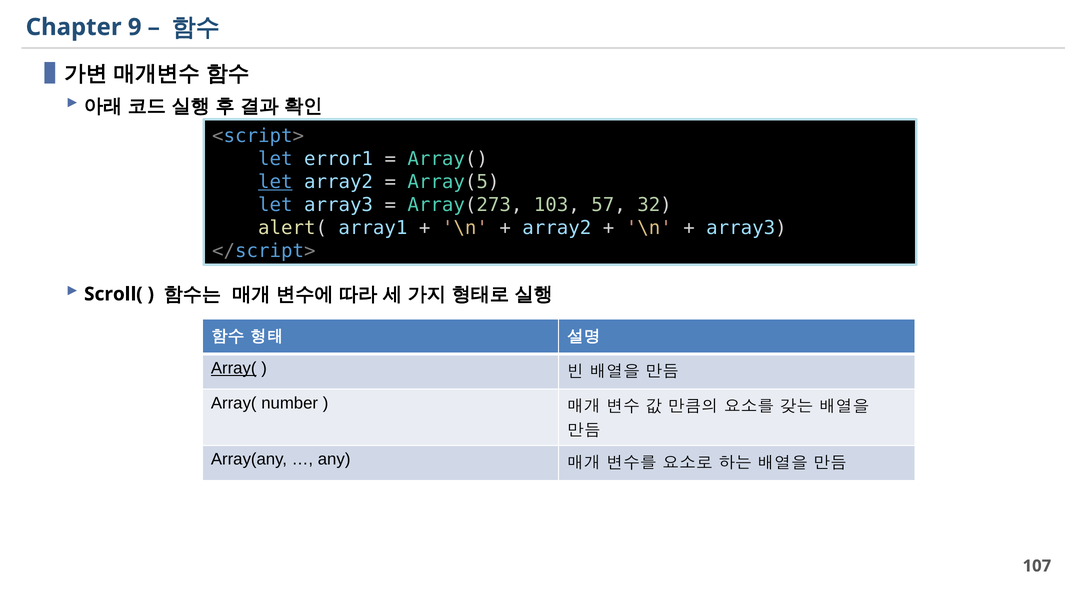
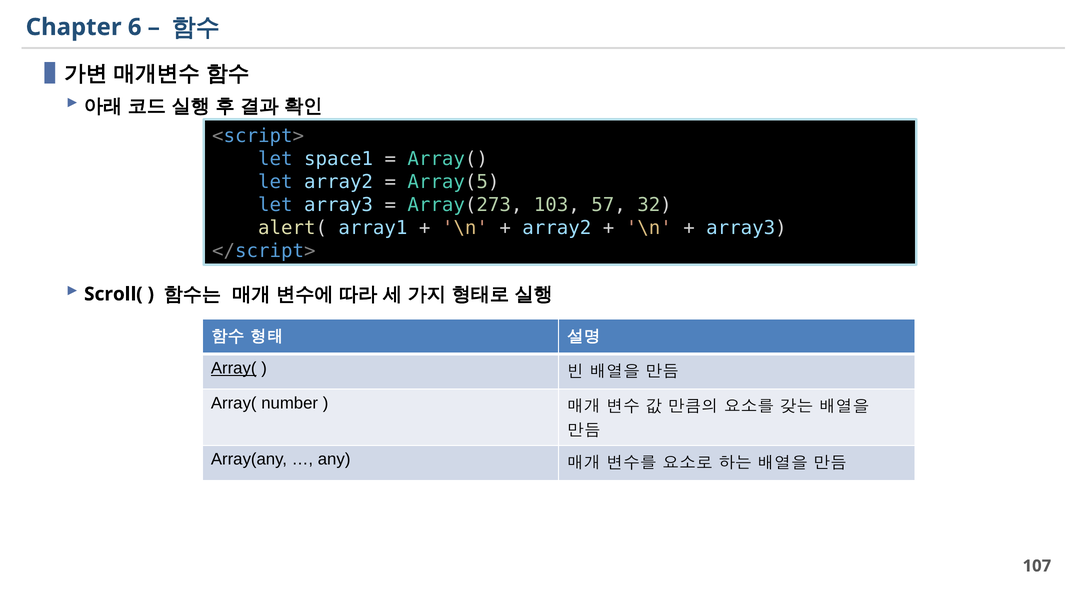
9: 9 -> 6
error1: error1 -> space1
let at (275, 182) underline: present -> none
